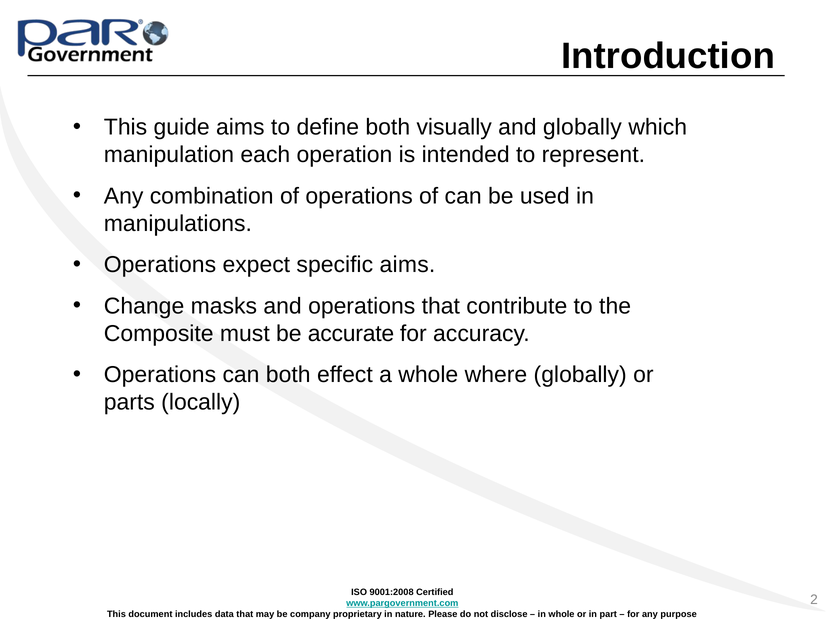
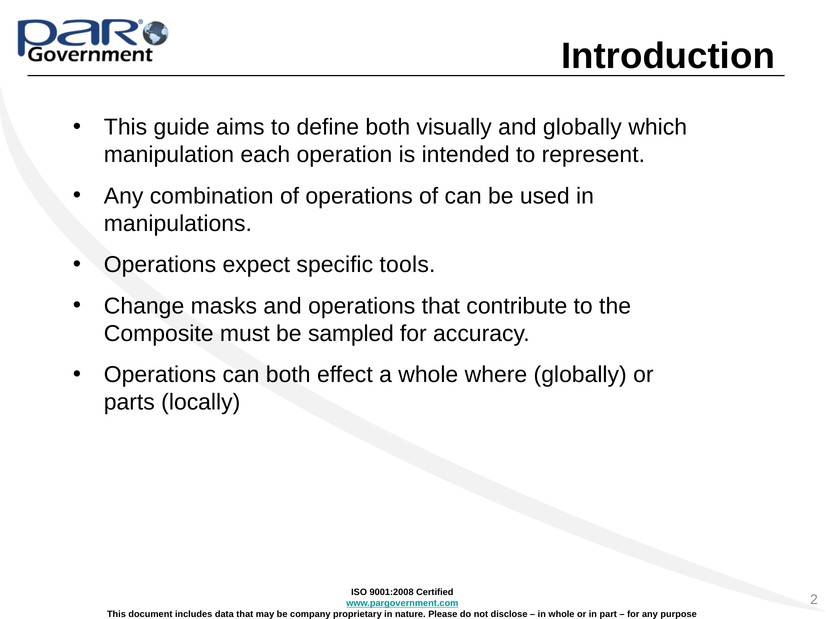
specific aims: aims -> tools
accurate: accurate -> sampled
